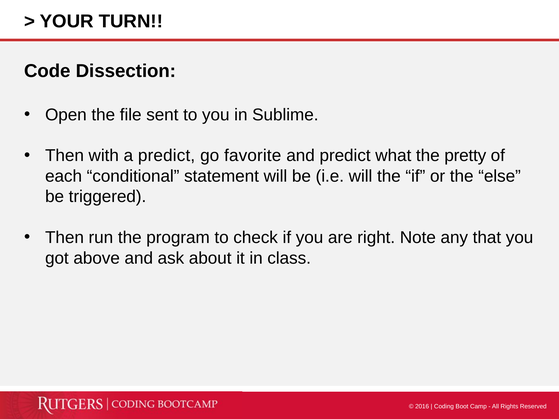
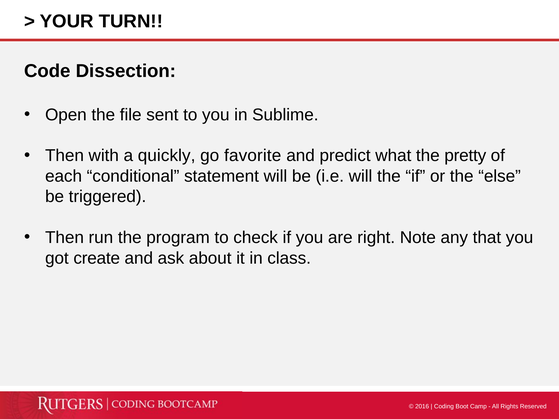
a predict: predict -> quickly
above: above -> create
